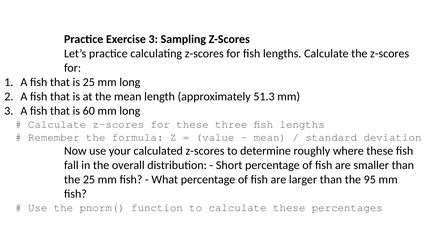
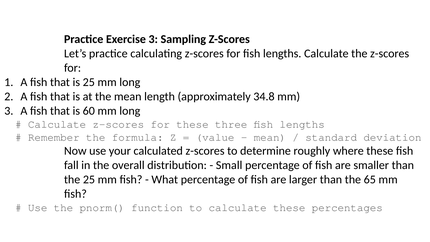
51.3: 51.3 -> 34.8
Short: Short -> Small
95: 95 -> 65
